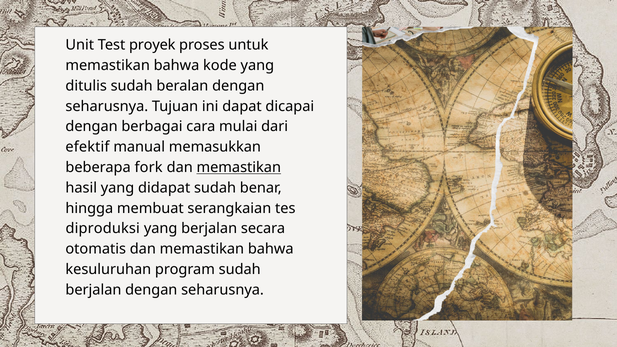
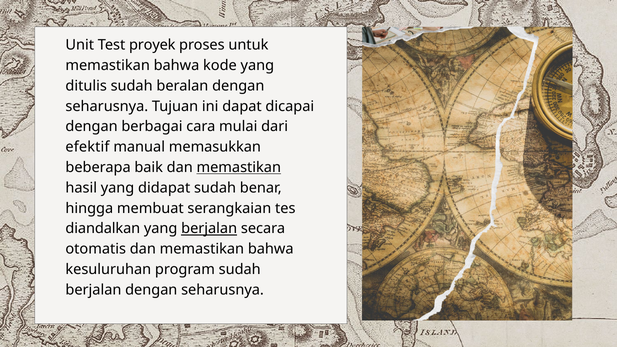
fork: fork -> baik
diproduksi: diproduksi -> diandalkan
berjalan at (209, 229) underline: none -> present
